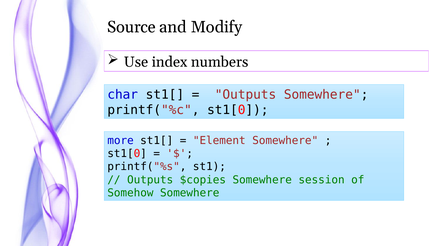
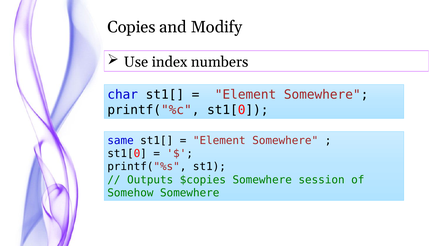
Source: Source -> Copies
Outputs at (246, 95): Outputs -> Element
more: more -> same
